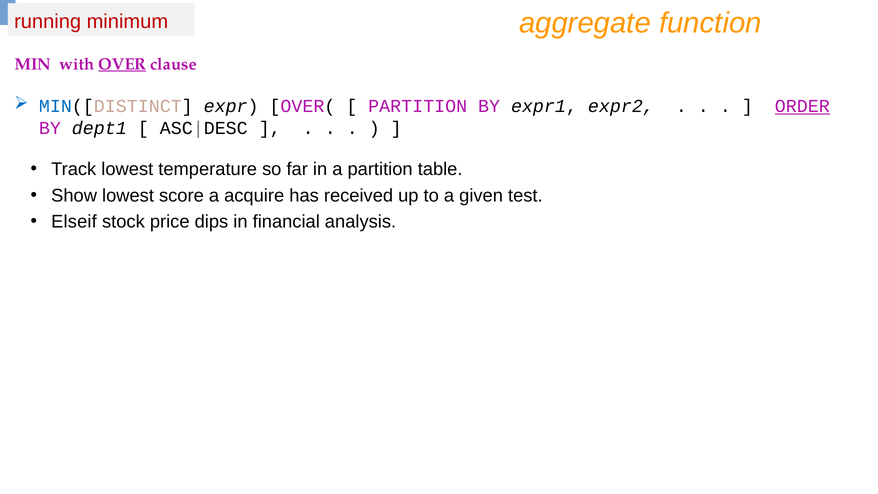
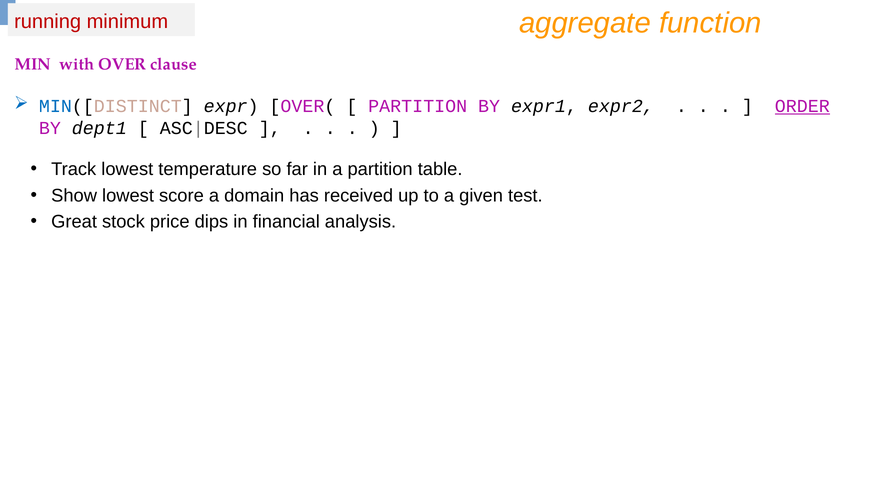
OVER underline: present -> none
acquire: acquire -> domain
Elseif: Elseif -> Great
